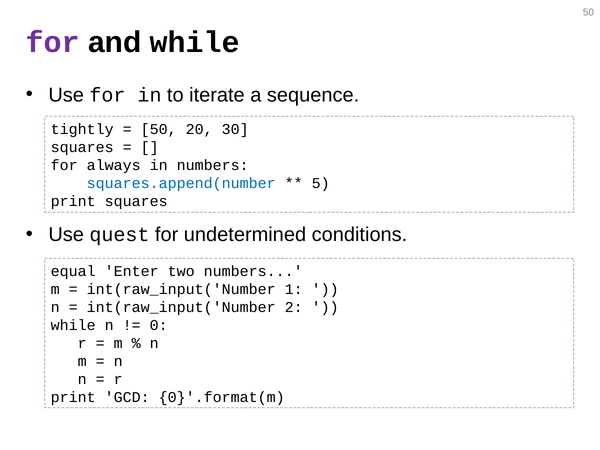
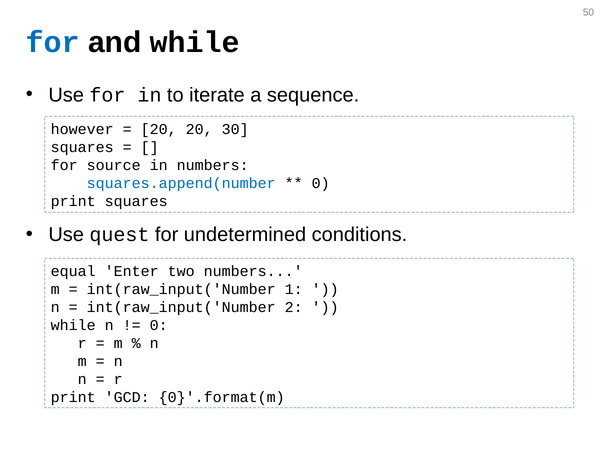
for at (53, 43) colour: purple -> blue
tightly: tightly -> however
50 at (159, 129): 50 -> 20
always: always -> source
5 at (321, 183): 5 -> 0
